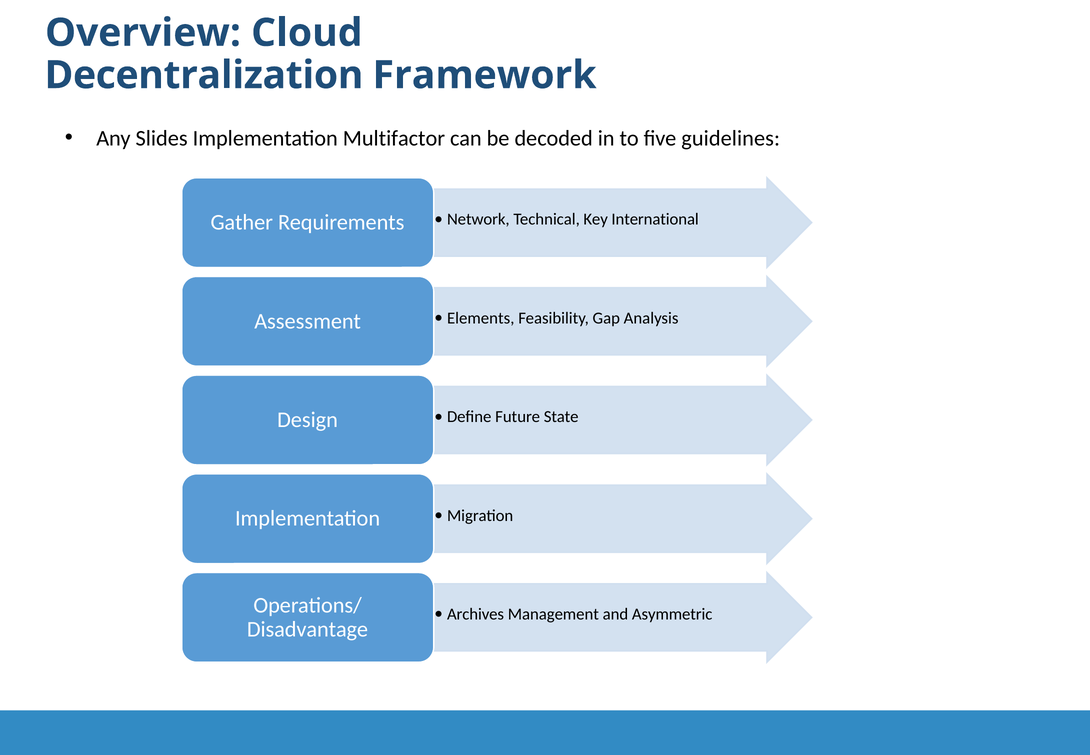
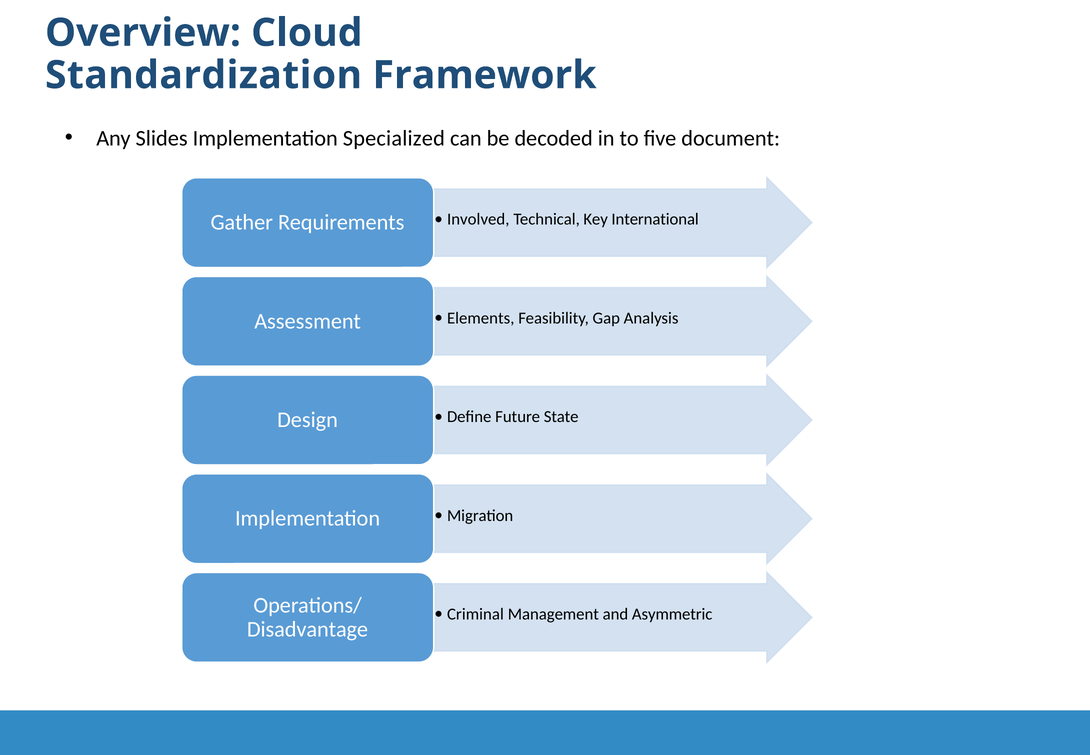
Decentralization: Decentralization -> Standardization
Multifactor: Multifactor -> Specialized
guidelines: guidelines -> document
Network: Network -> Involved
Archives: Archives -> Criminal
